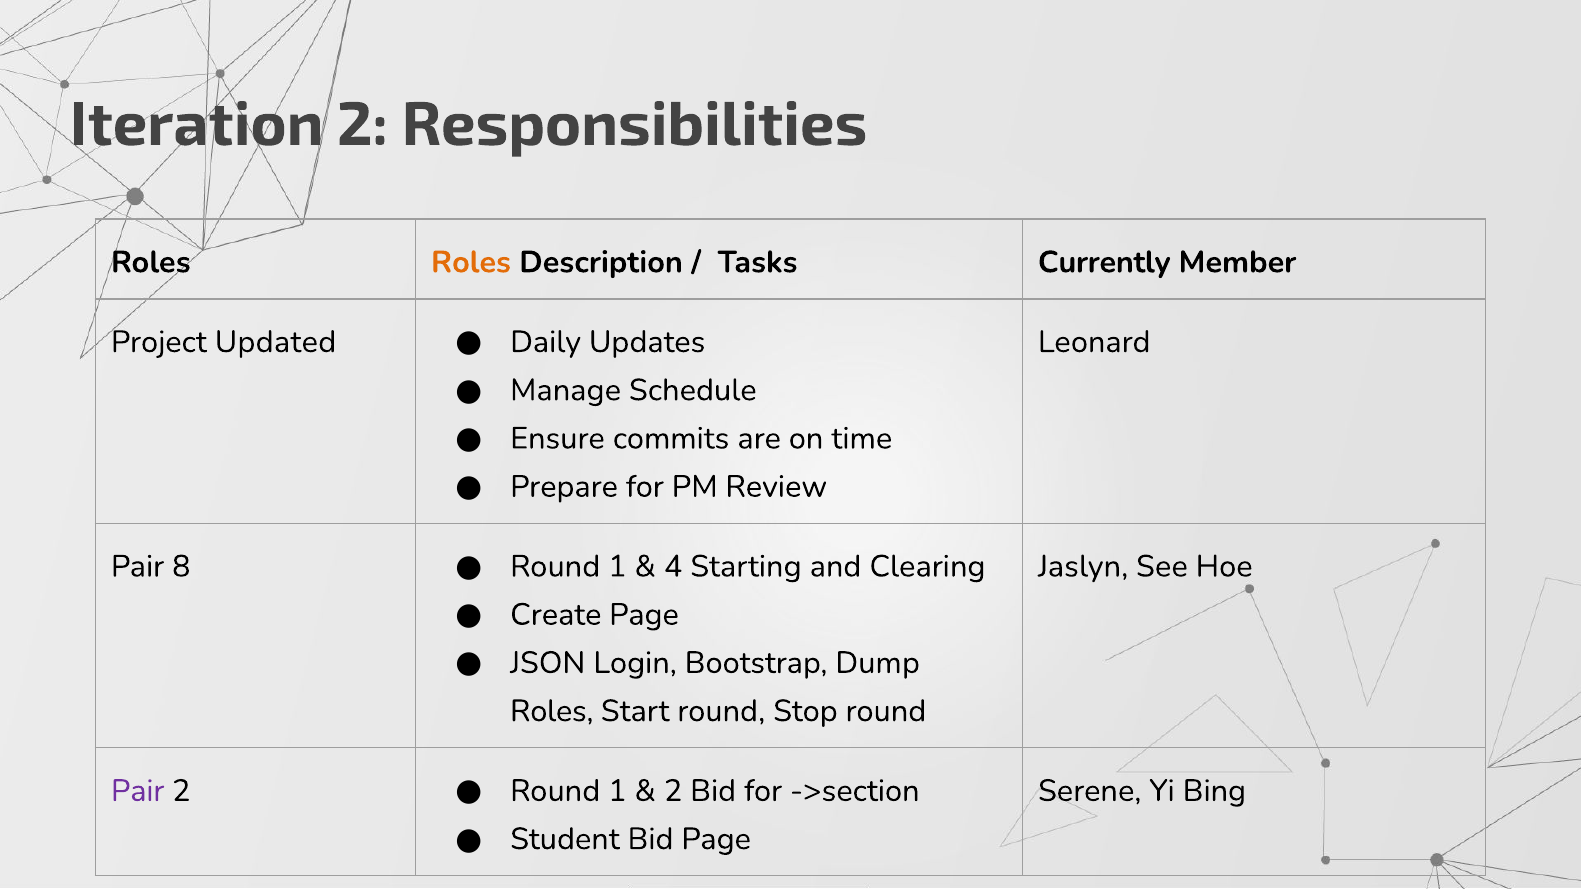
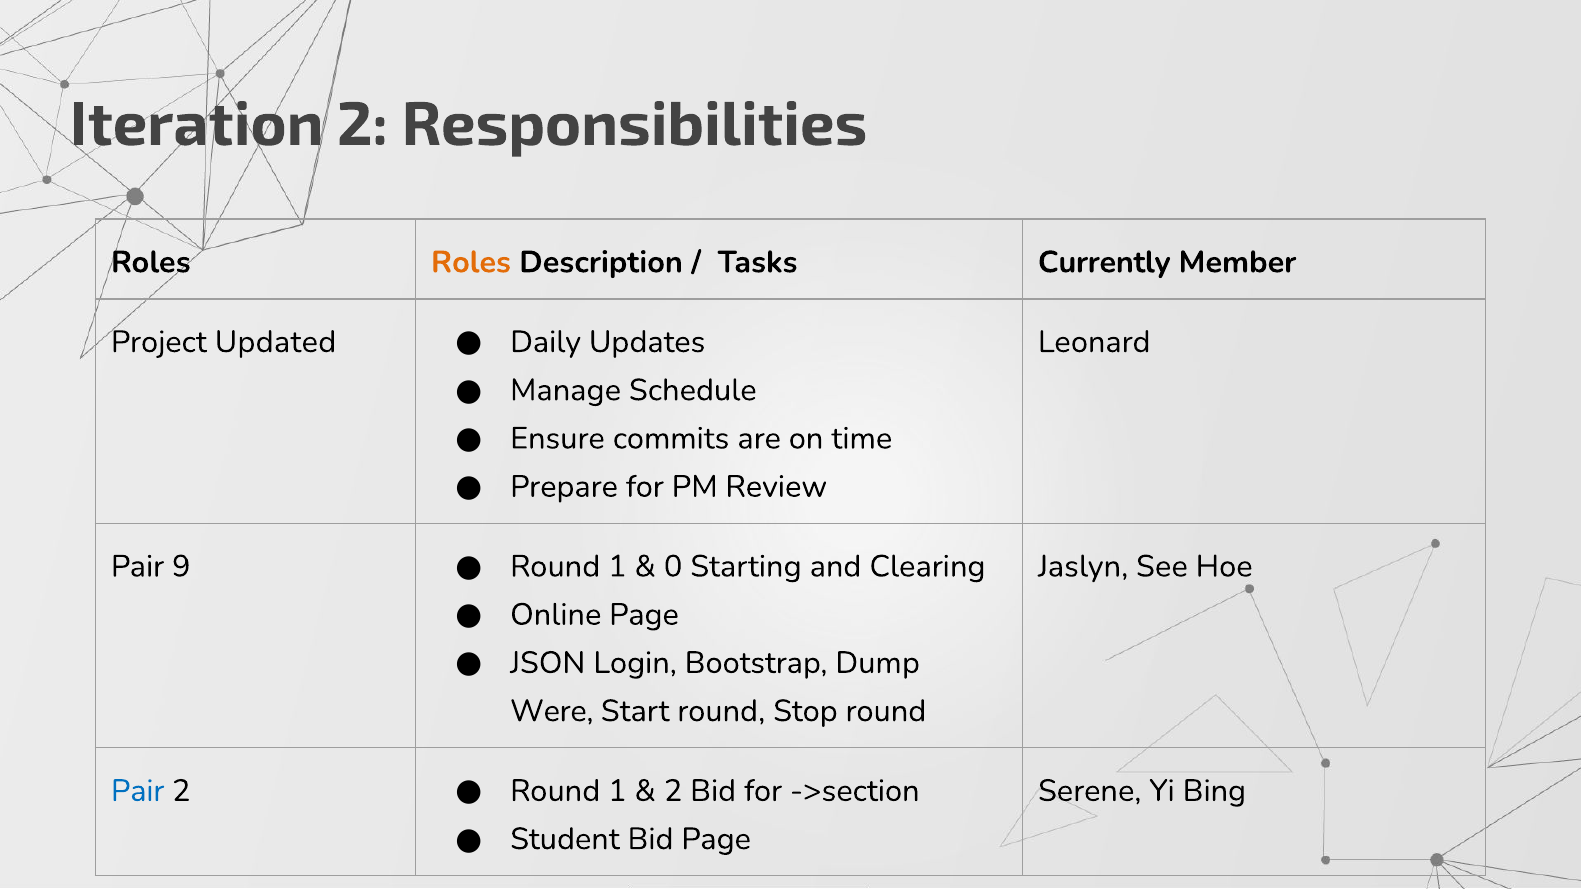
8: 8 -> 9
4: 4 -> 0
Create: Create -> Online
Roles at (552, 711): Roles -> Were
Pair at (138, 791) colour: purple -> blue
